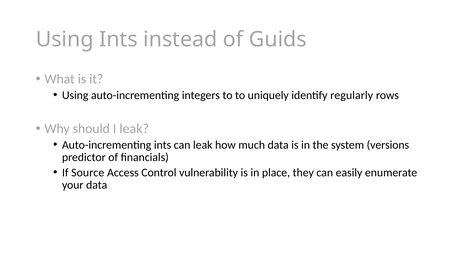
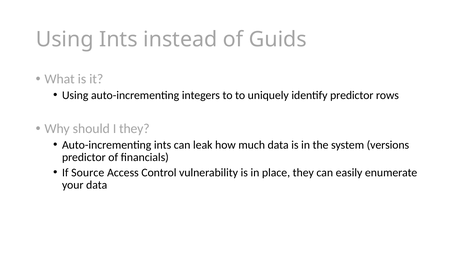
identify regularly: regularly -> predictor
I leak: leak -> they
